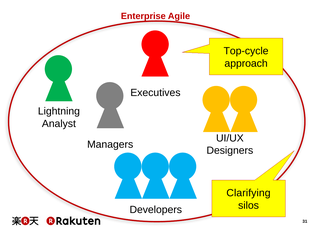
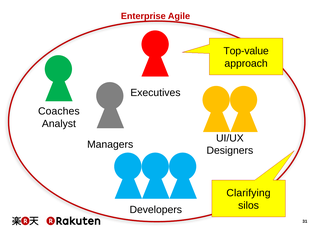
Top-cycle: Top-cycle -> Top-value
Lightning: Lightning -> Coaches
